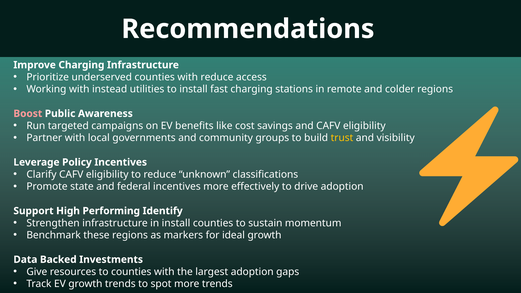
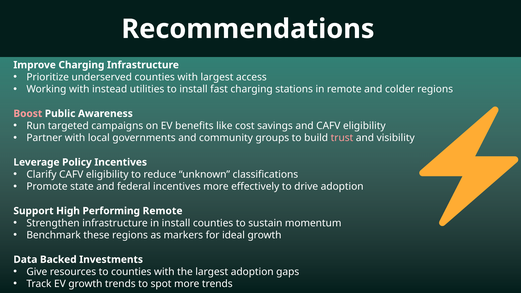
with reduce: reduce -> largest
trust colour: yellow -> pink
Performing Identify: Identify -> Remote
